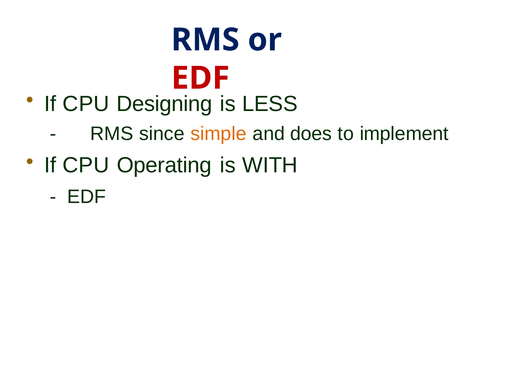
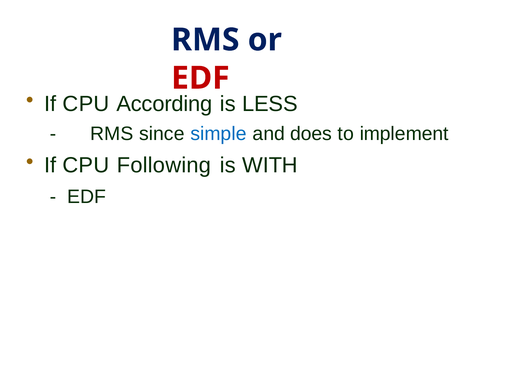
Designing: Designing -> According
simple colour: orange -> blue
Operating: Operating -> Following
